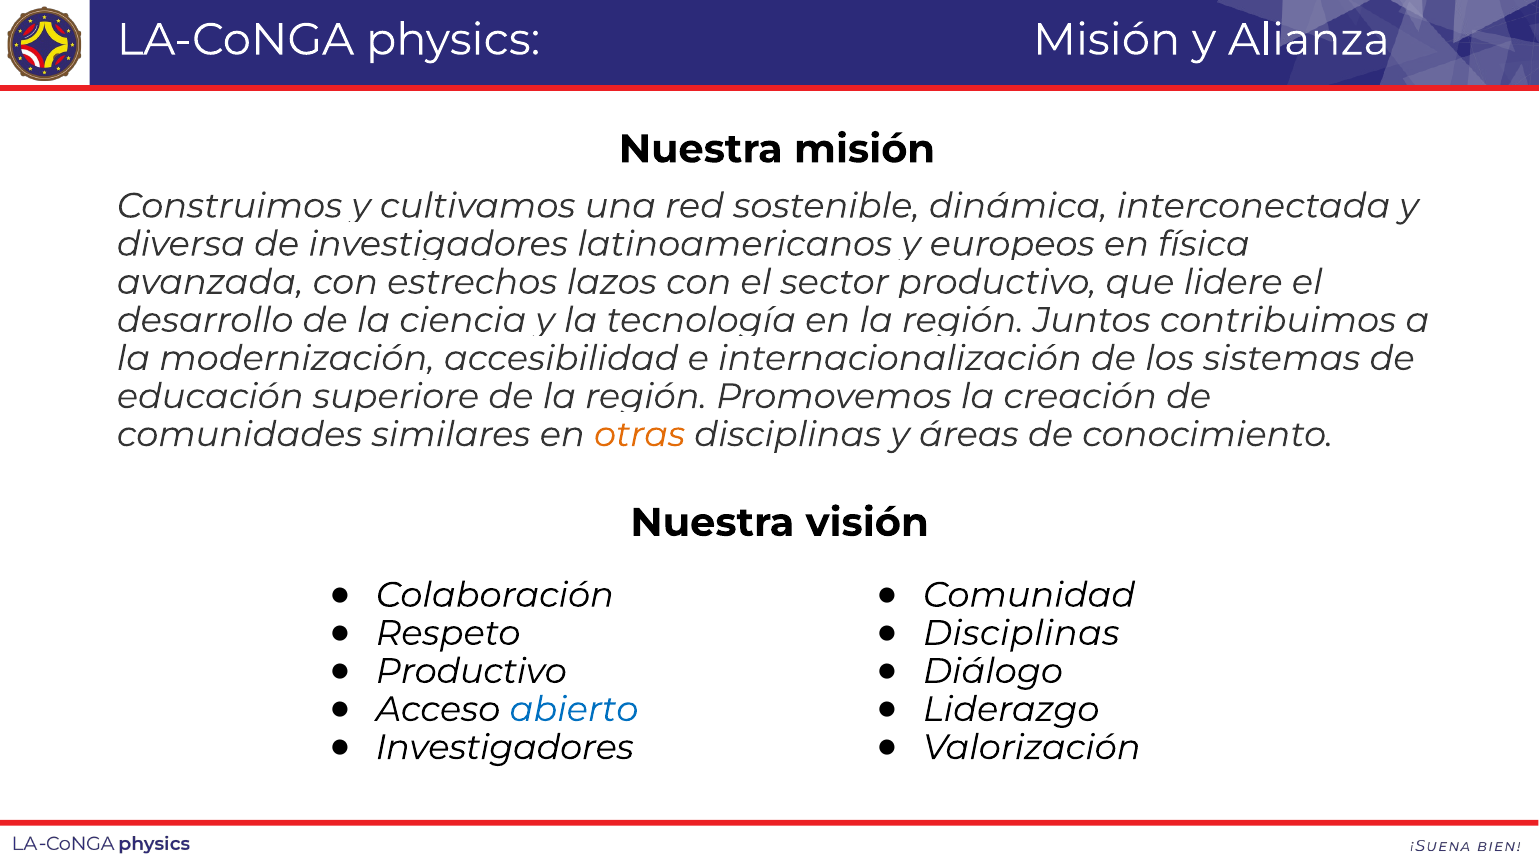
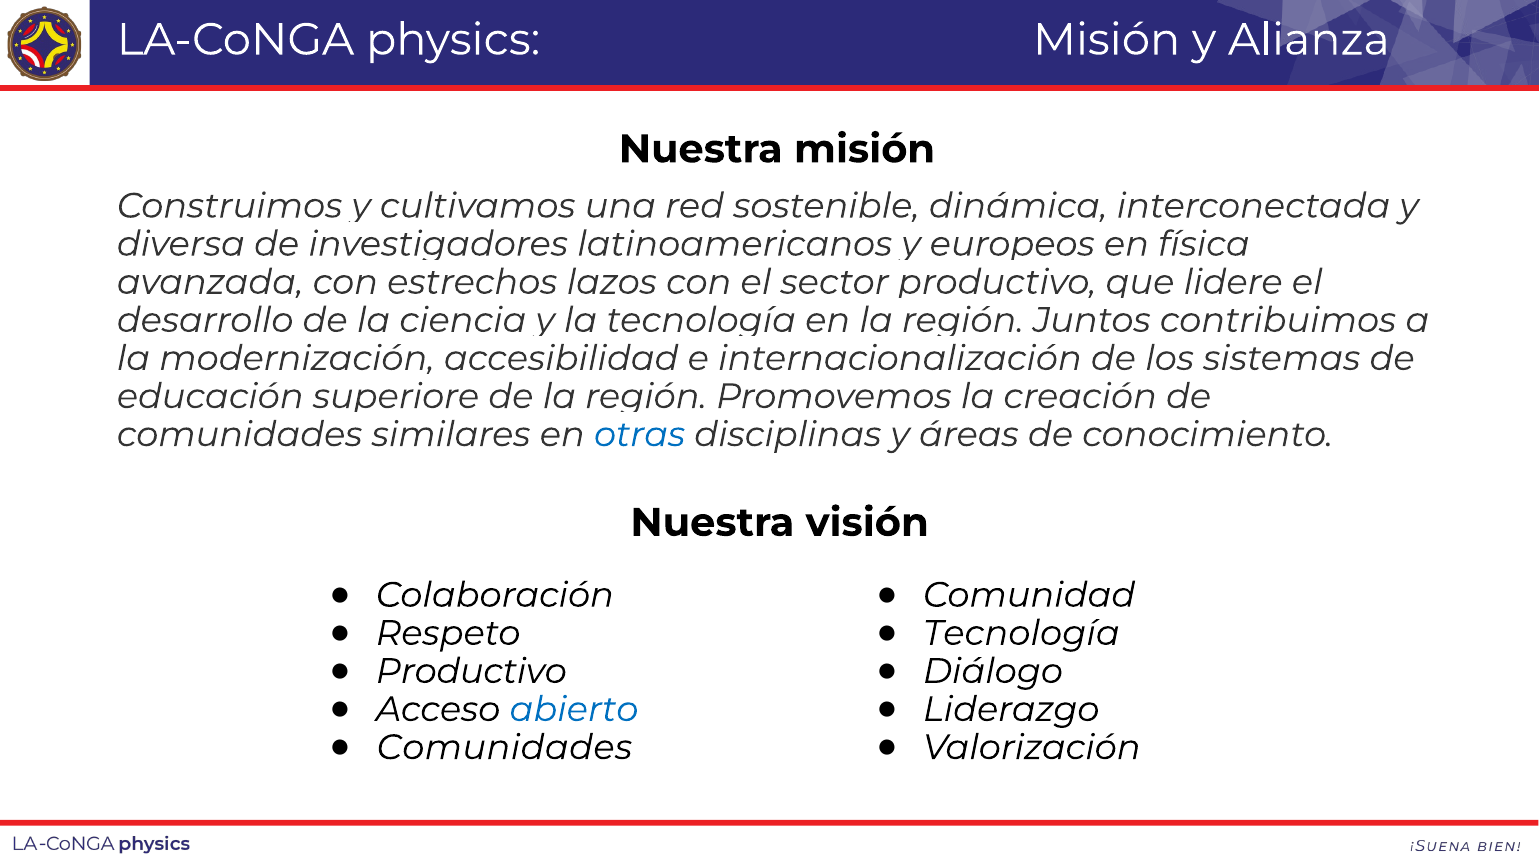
otras colour: orange -> blue
Disciplinas at (1021, 633): Disciplinas -> Tecnología
Investigadores at (505, 747): Investigadores -> Comunidades
